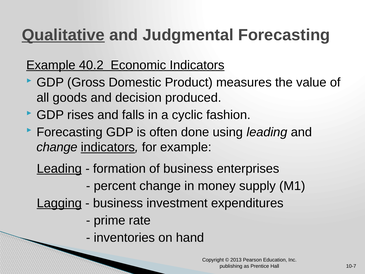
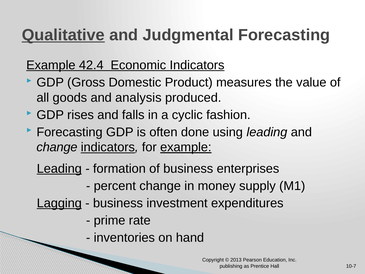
40.2: 40.2 -> 42.4
decision: decision -> analysis
example at (186, 147) underline: none -> present
